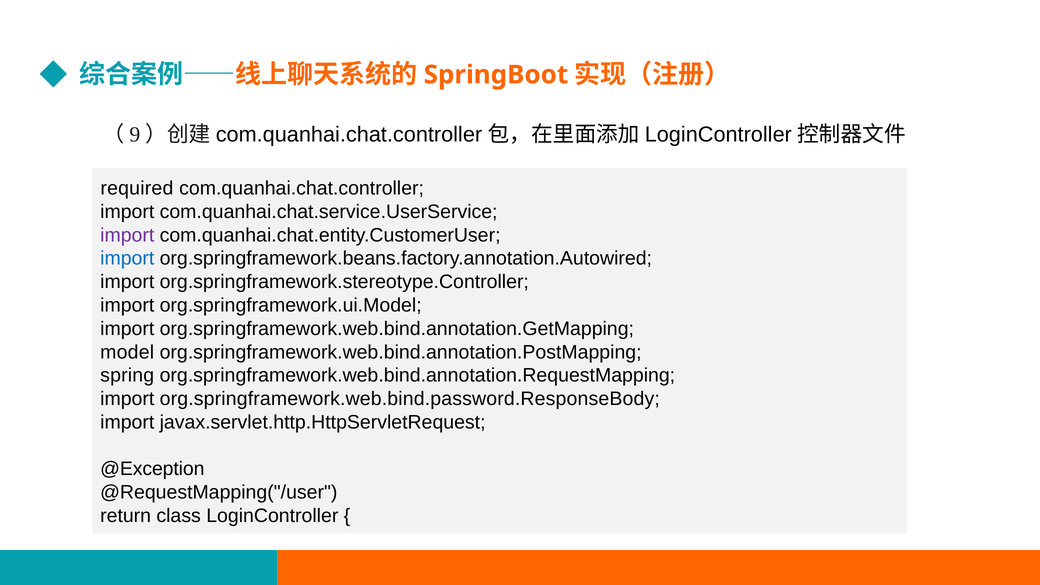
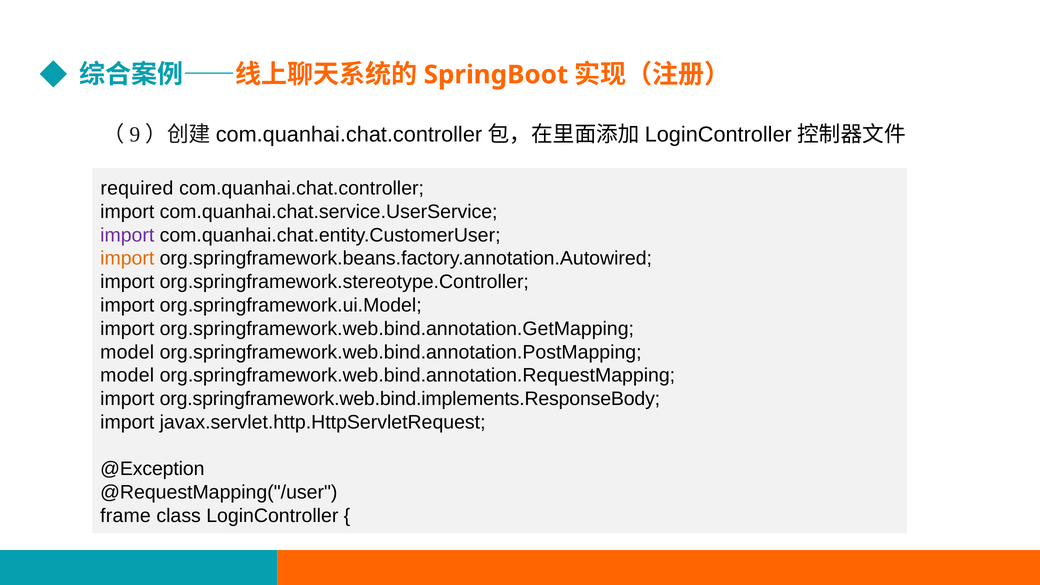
import at (127, 259) colour: blue -> orange
spring at (127, 376): spring -> model
org.springframework.web.bind.password.ResponseBody: org.springframework.web.bind.password.ResponseBody -> org.springframework.web.bind.implements.ResponseBody
return: return -> frame
